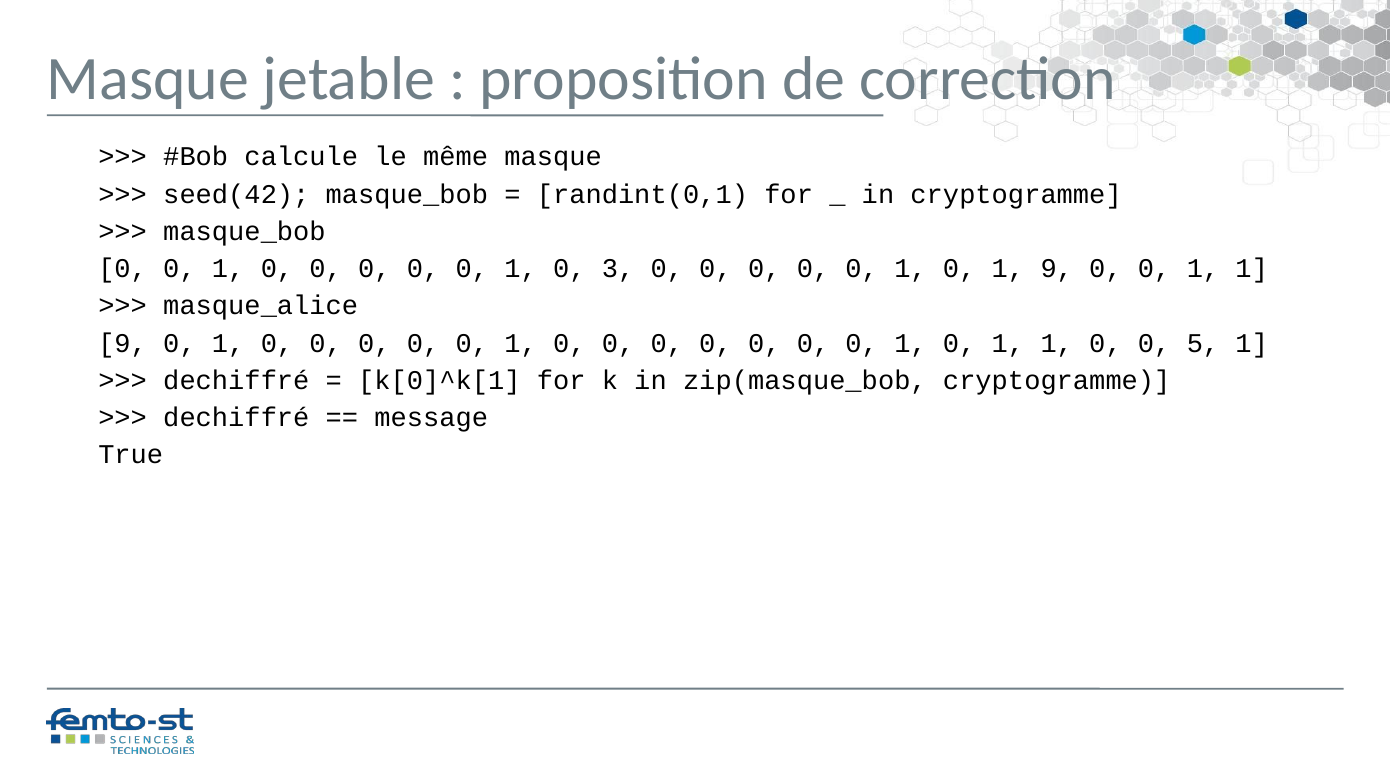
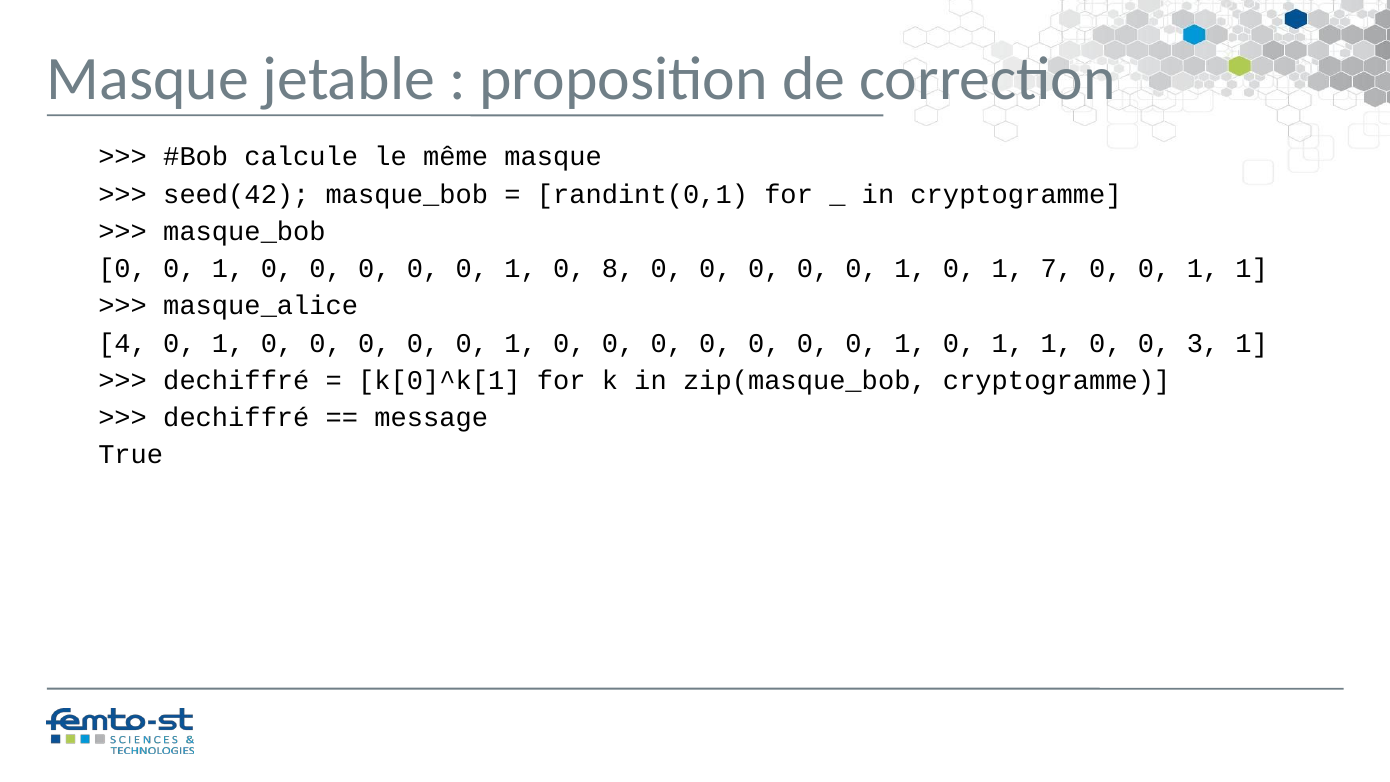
3: 3 -> 8
1 9: 9 -> 7
9 at (123, 343): 9 -> 4
5: 5 -> 3
